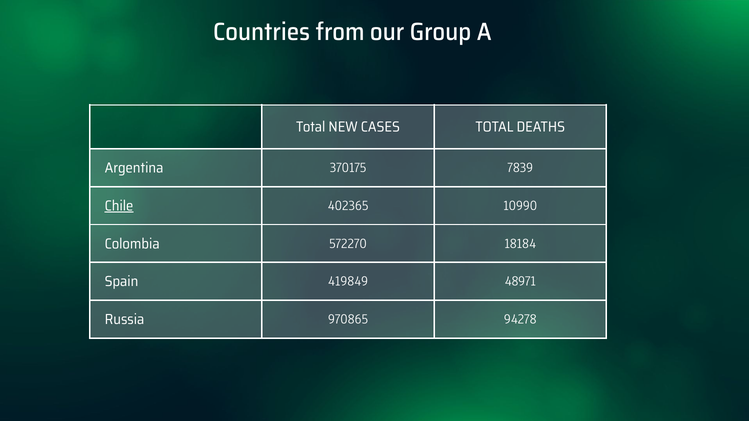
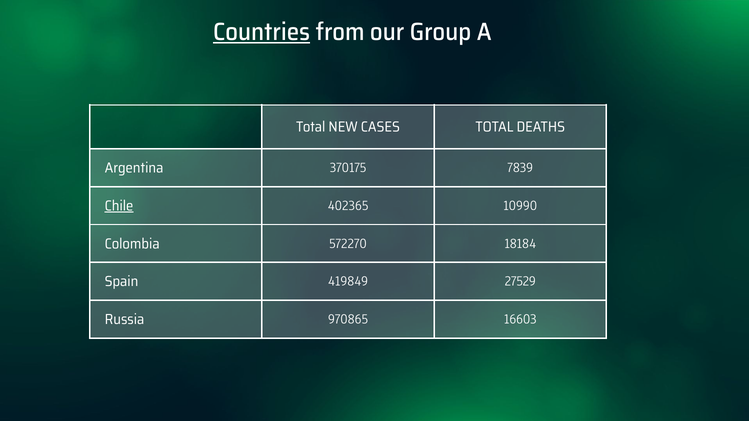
Countries underline: none -> present
48971: 48971 -> 27529
94278: 94278 -> 16603
